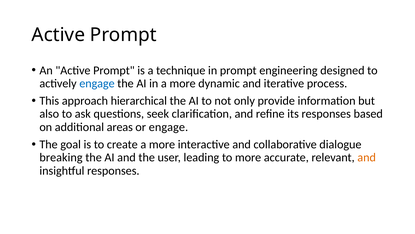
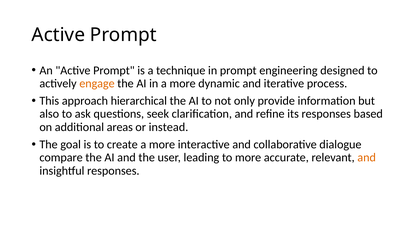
engage at (97, 83) colour: blue -> orange
or engage: engage -> instead
breaking: breaking -> compare
